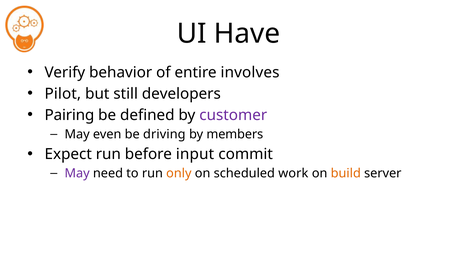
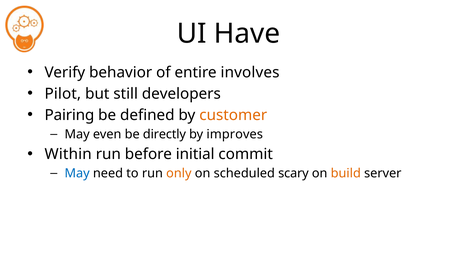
customer colour: purple -> orange
driving: driving -> directly
members: members -> improves
Expect: Expect -> Within
input: input -> initial
May at (77, 173) colour: purple -> blue
work: work -> scary
